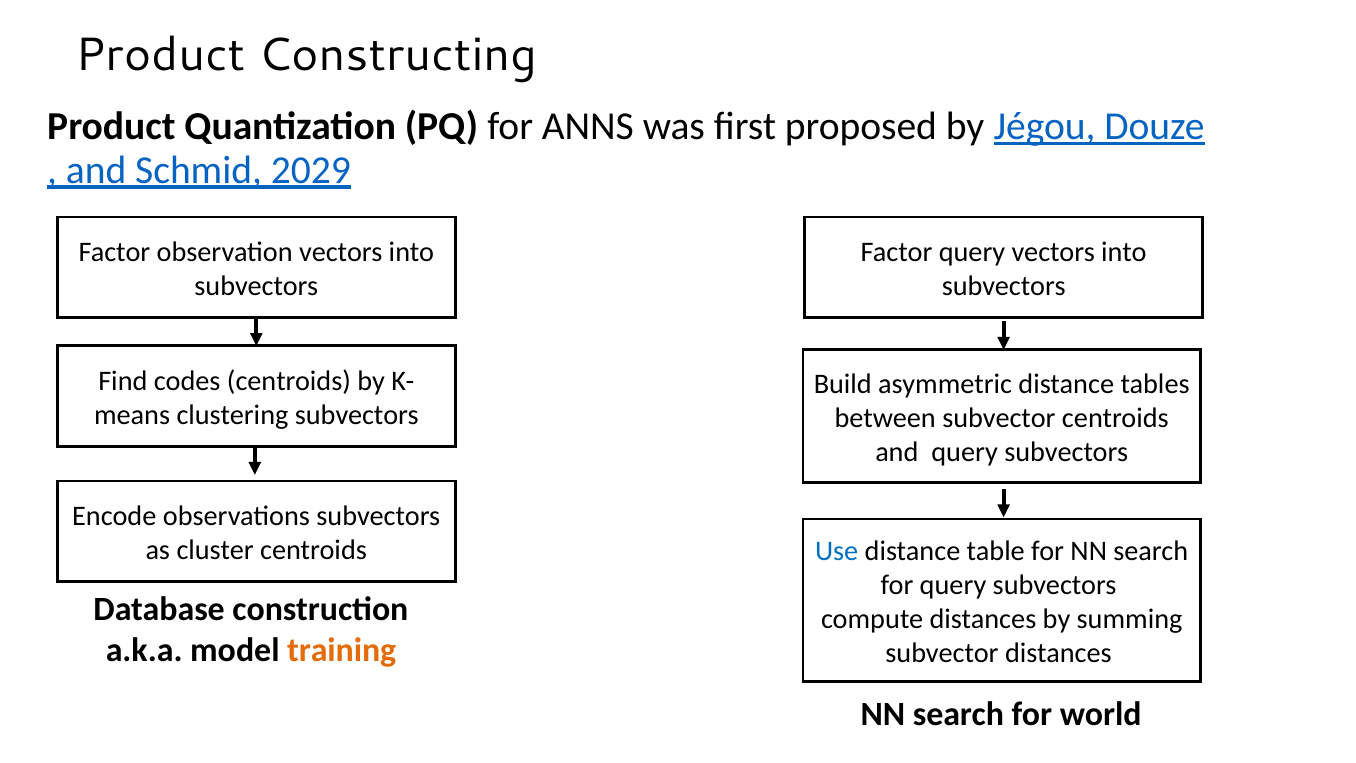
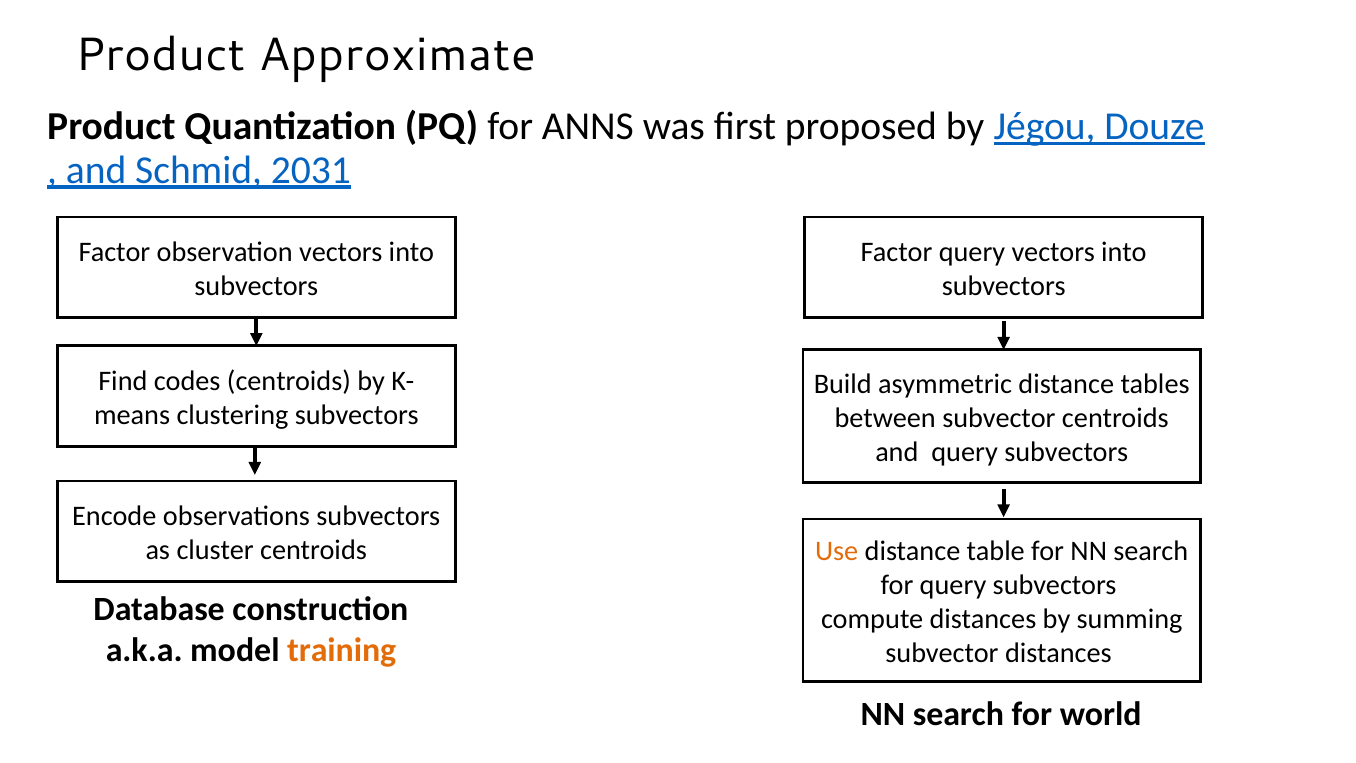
Constructing: Constructing -> Approximate
2029: 2029 -> 2031
Use colour: blue -> orange
